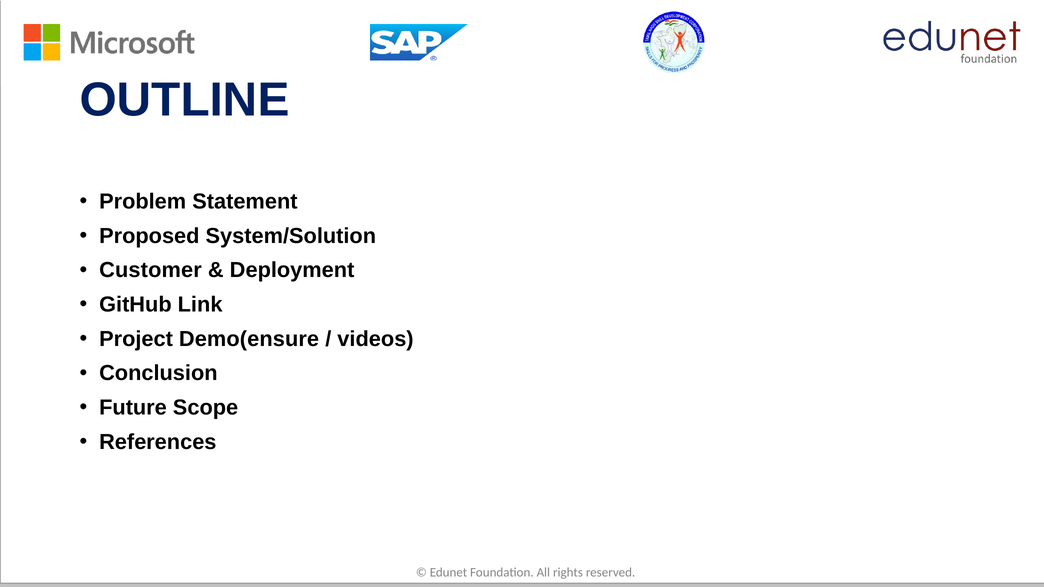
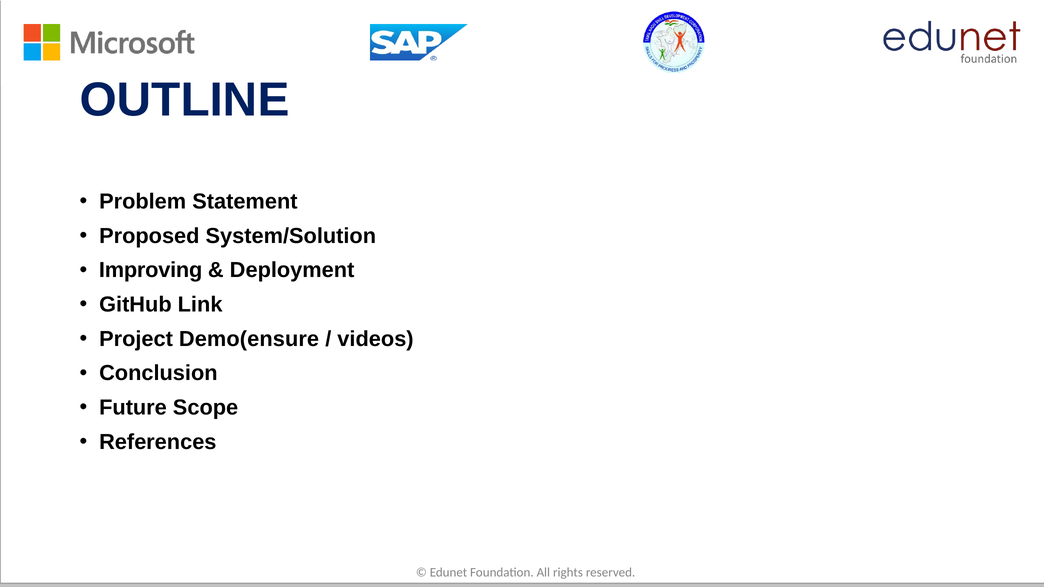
Customer: Customer -> Improving
